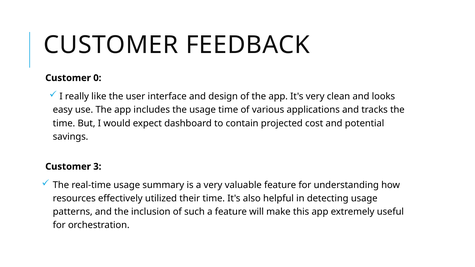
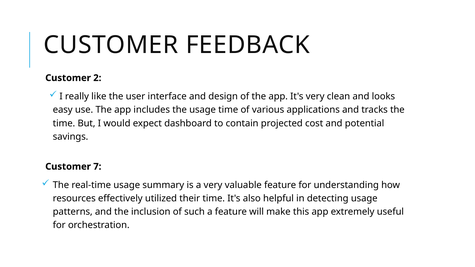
0: 0 -> 2
3: 3 -> 7
